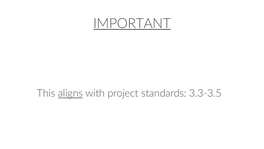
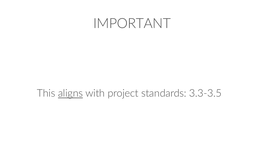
IMPORTANT underline: present -> none
